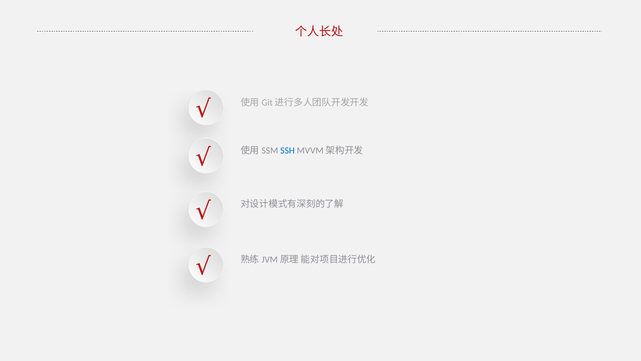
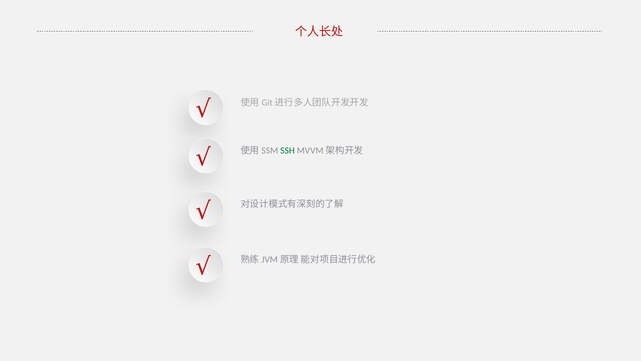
SSH colour: blue -> green
